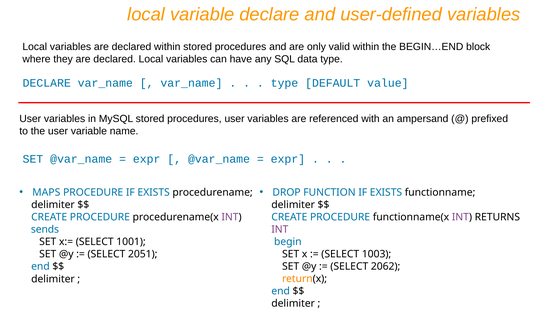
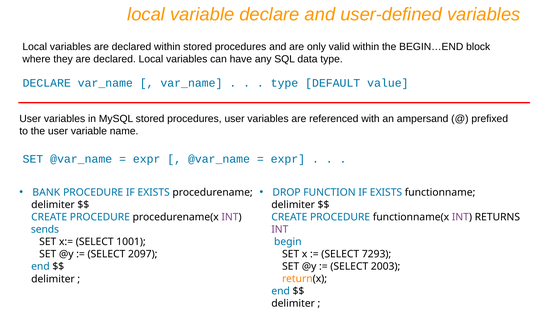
MAPS: MAPS -> BANK
1003: 1003 -> 7293
2051: 2051 -> 2097
2062: 2062 -> 2003
